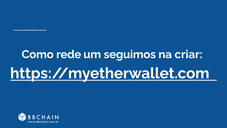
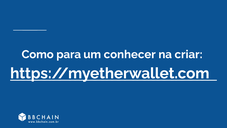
rede: rede -> para
seguimos: seguimos -> conhecer
